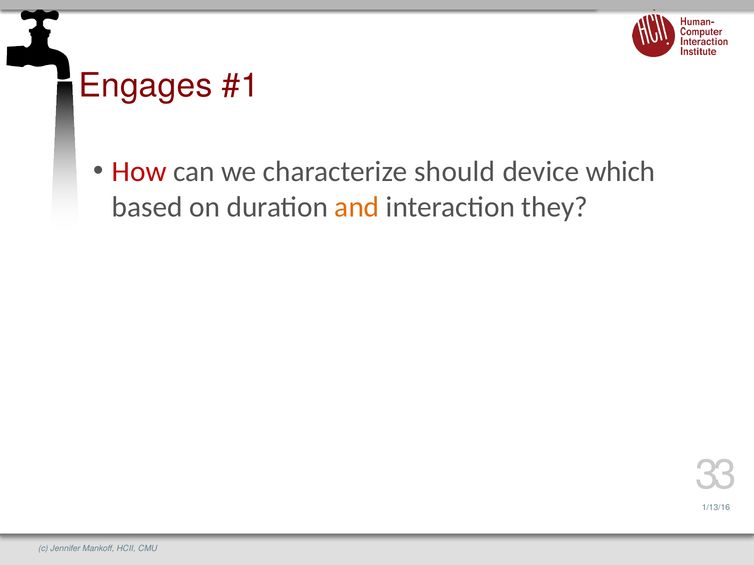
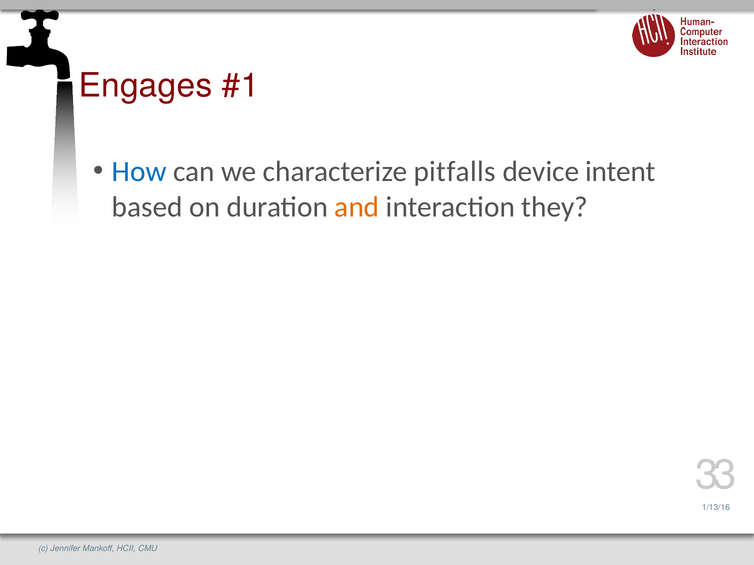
How colour: red -> blue
should: should -> pitfalls
which: which -> intent
